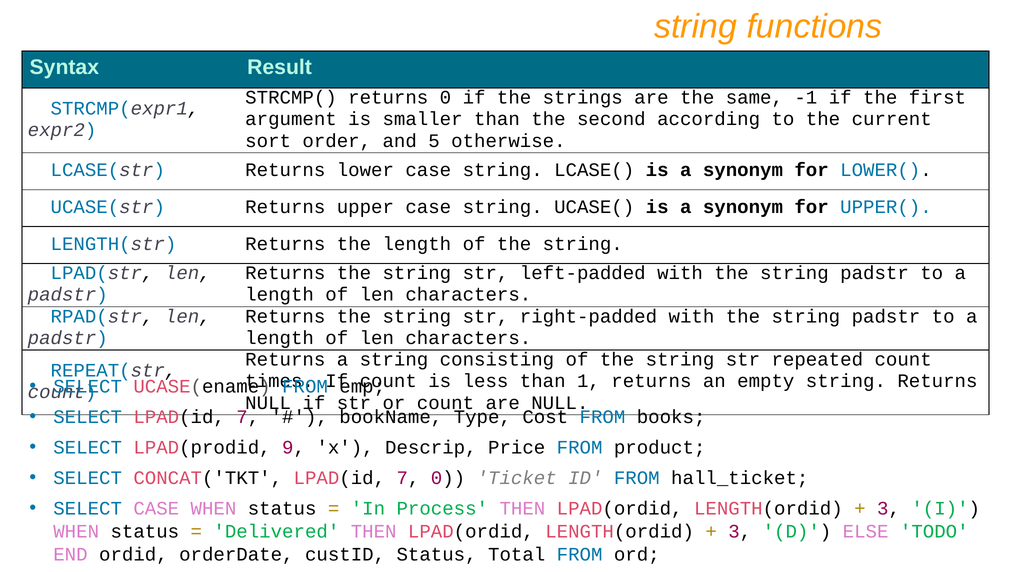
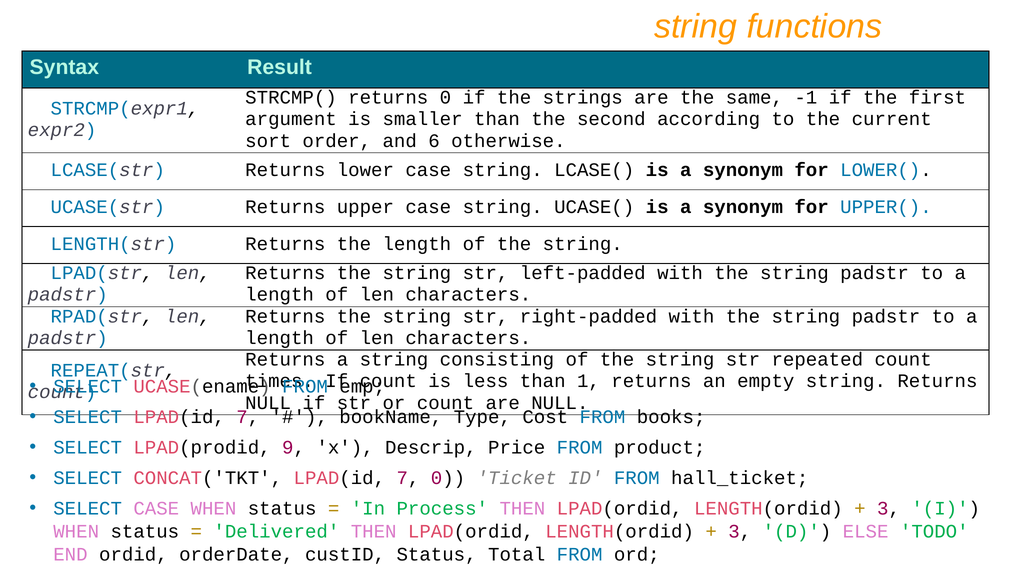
5: 5 -> 6
